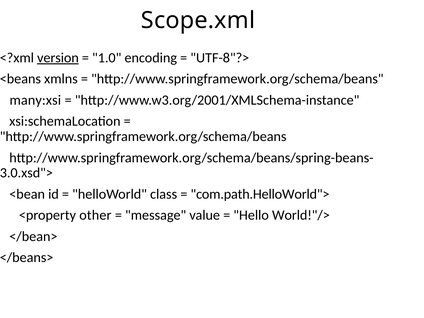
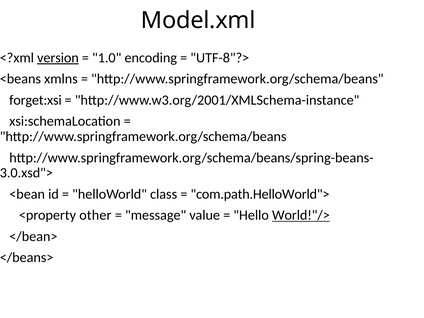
Scope.xml: Scope.xml -> Model.xml
many:xsi: many:xsi -> forget:xsi
World!"/> underline: none -> present
